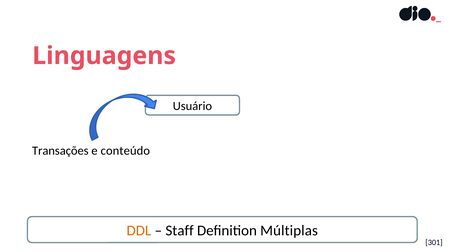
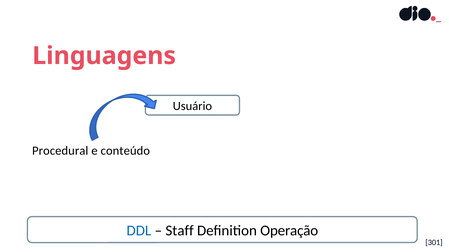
Transações: Transações -> Procedural
DDL colour: orange -> blue
Múltiplas: Múltiplas -> Operação
